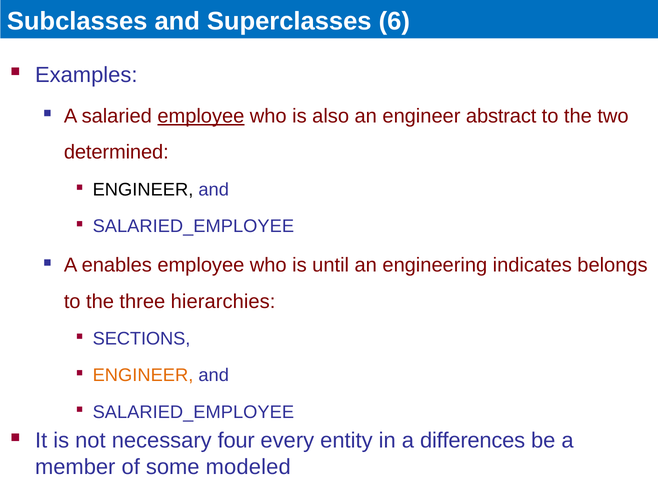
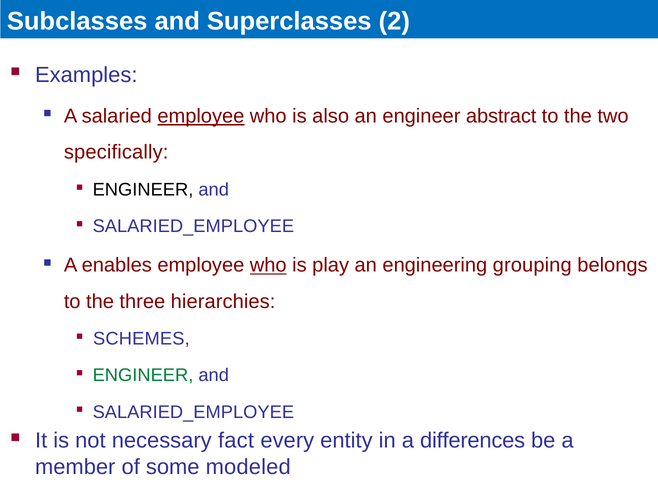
6: 6 -> 2
determined: determined -> specifically
who at (268, 266) underline: none -> present
until: until -> play
indicates: indicates -> grouping
SECTIONS: SECTIONS -> SCHEMES
ENGINEER at (143, 376) colour: orange -> green
four: four -> fact
